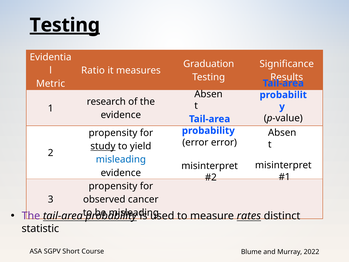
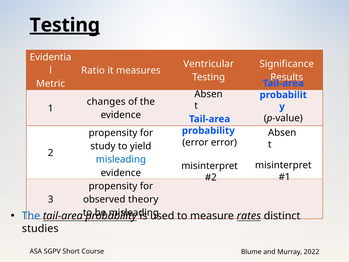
Graduation: Graduation -> Ventricular
research: research -> changes
study underline: present -> none
cancer: cancer -> theory
The at (31, 216) colour: purple -> blue
statistic: statistic -> studies
